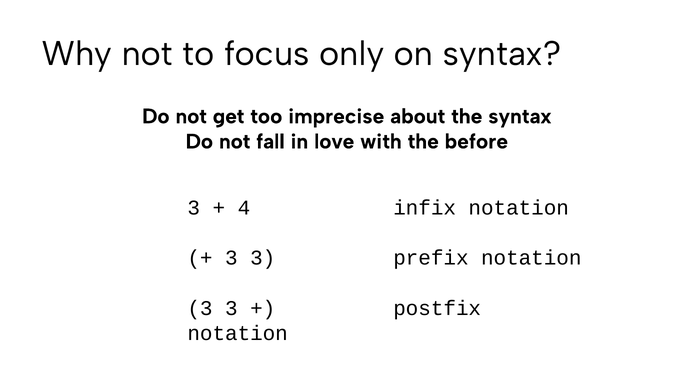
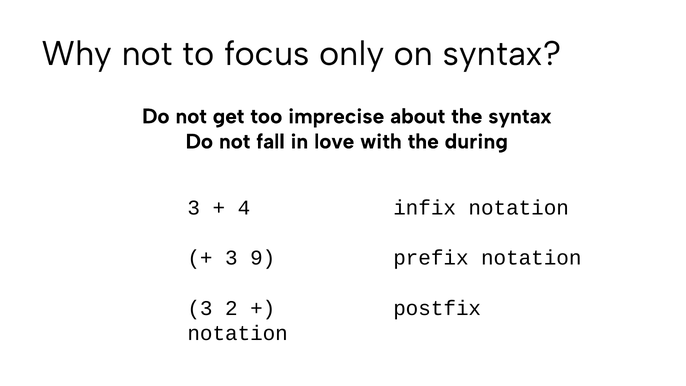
before: before -> during
3 at (263, 258): 3 -> 9
3 at (231, 308): 3 -> 2
